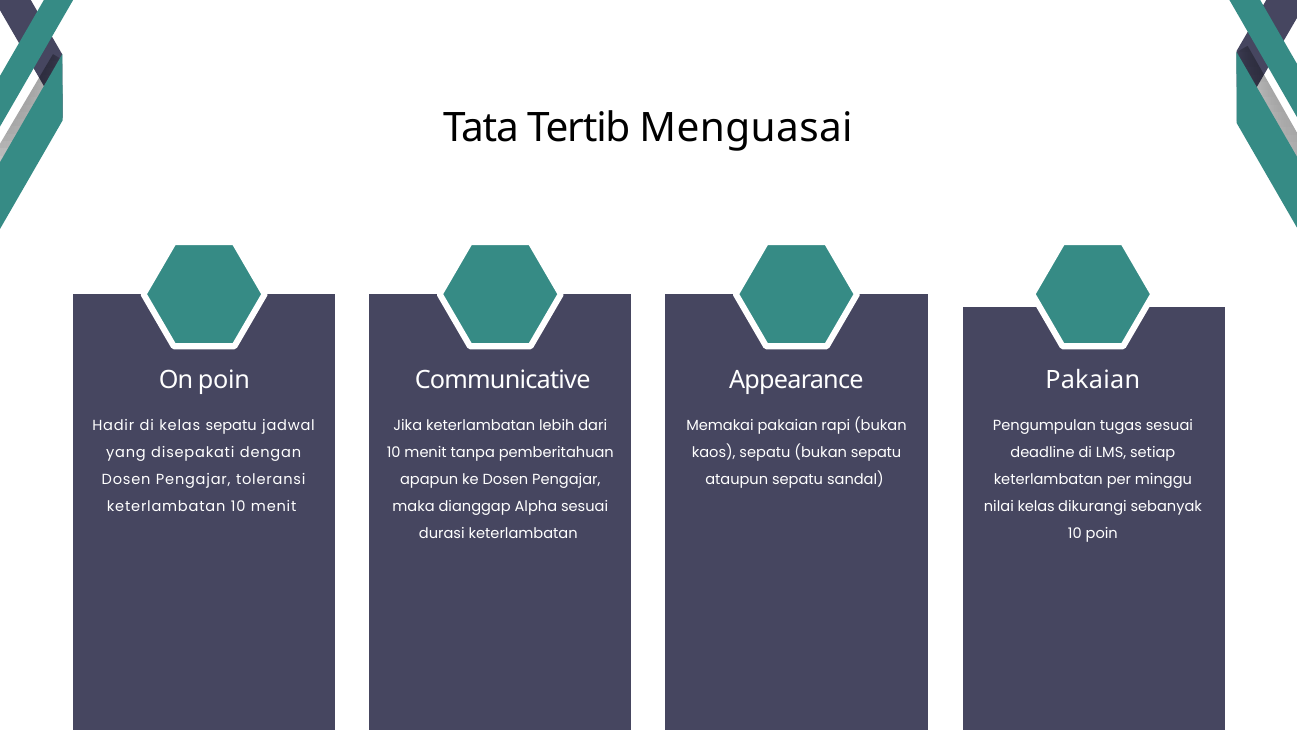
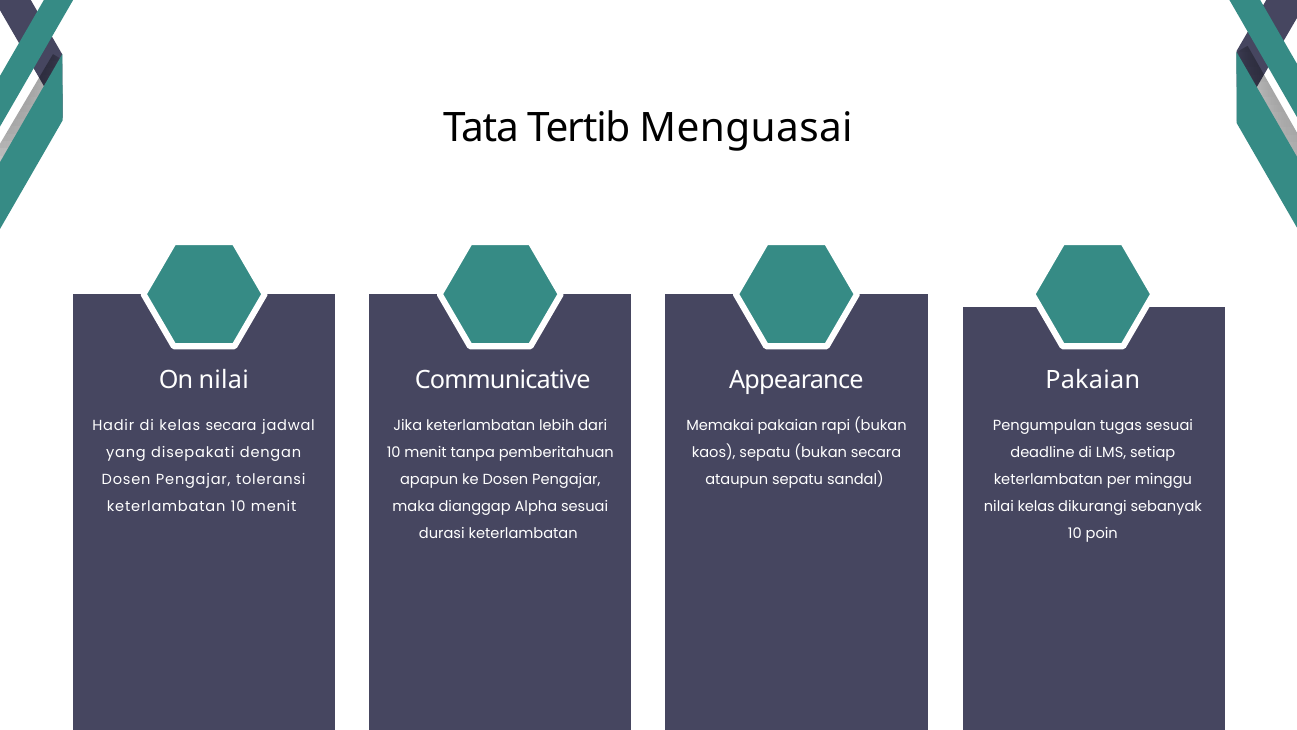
On poin: poin -> nilai
kelas sepatu: sepatu -> secara
bukan sepatu: sepatu -> secara
